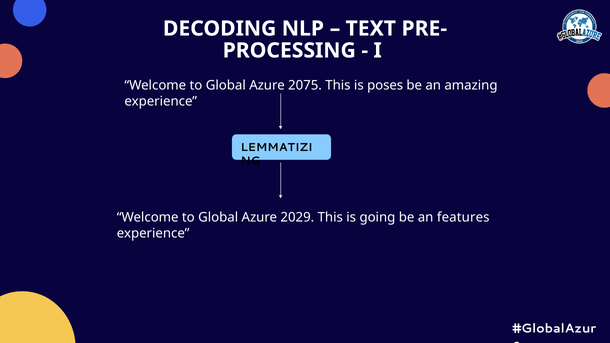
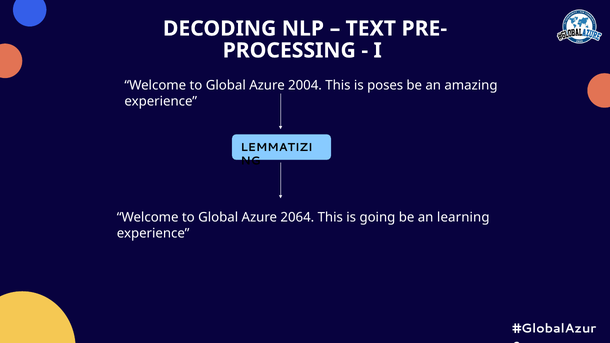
2075: 2075 -> 2004
2029: 2029 -> 2064
features: features -> learning
